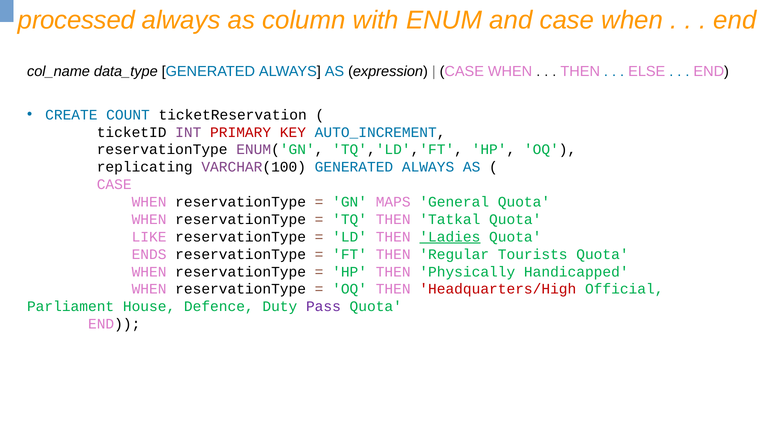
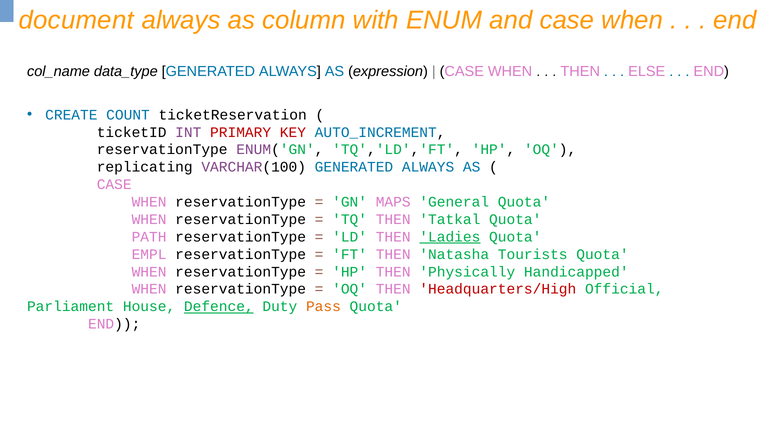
processed: processed -> document
LIKE: LIKE -> PATH
ENDS: ENDS -> EMPL
Regular: Regular -> Natasha
Defence underline: none -> present
Pass colour: purple -> orange
